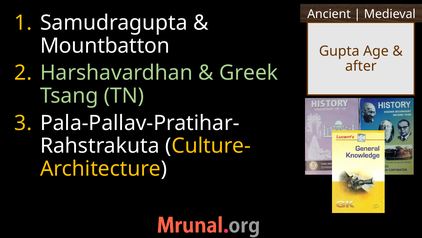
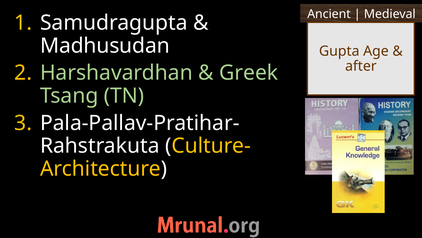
Mountbatton: Mountbatton -> Madhusudan
